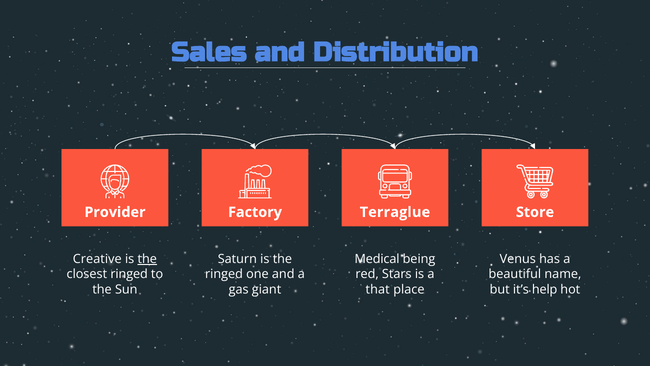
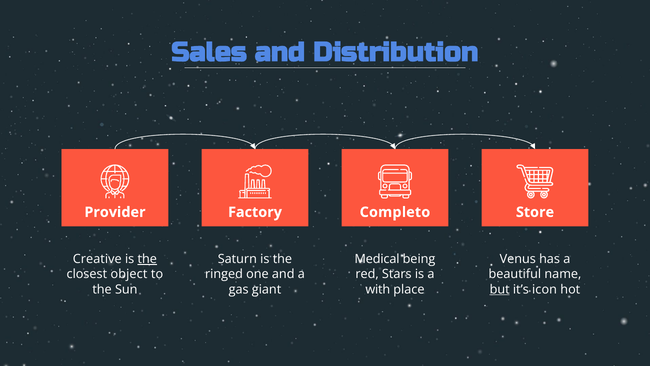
Terraglue: Terraglue -> Completo
closest ringed: ringed -> object
that: that -> with
but underline: none -> present
help: help -> icon
